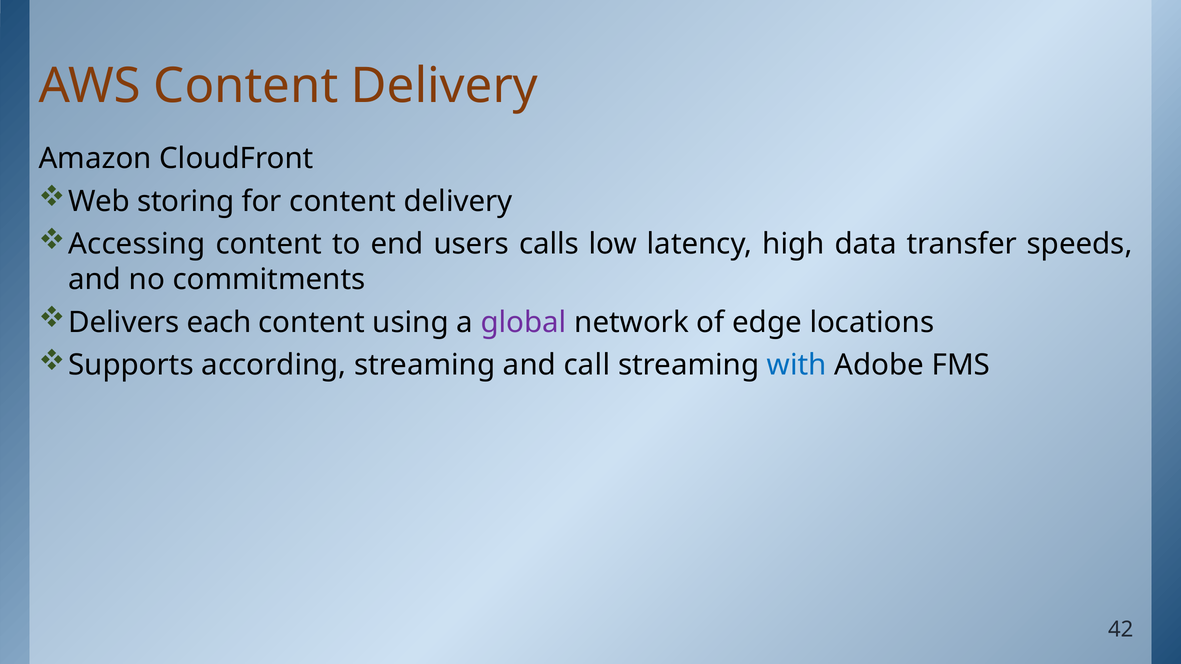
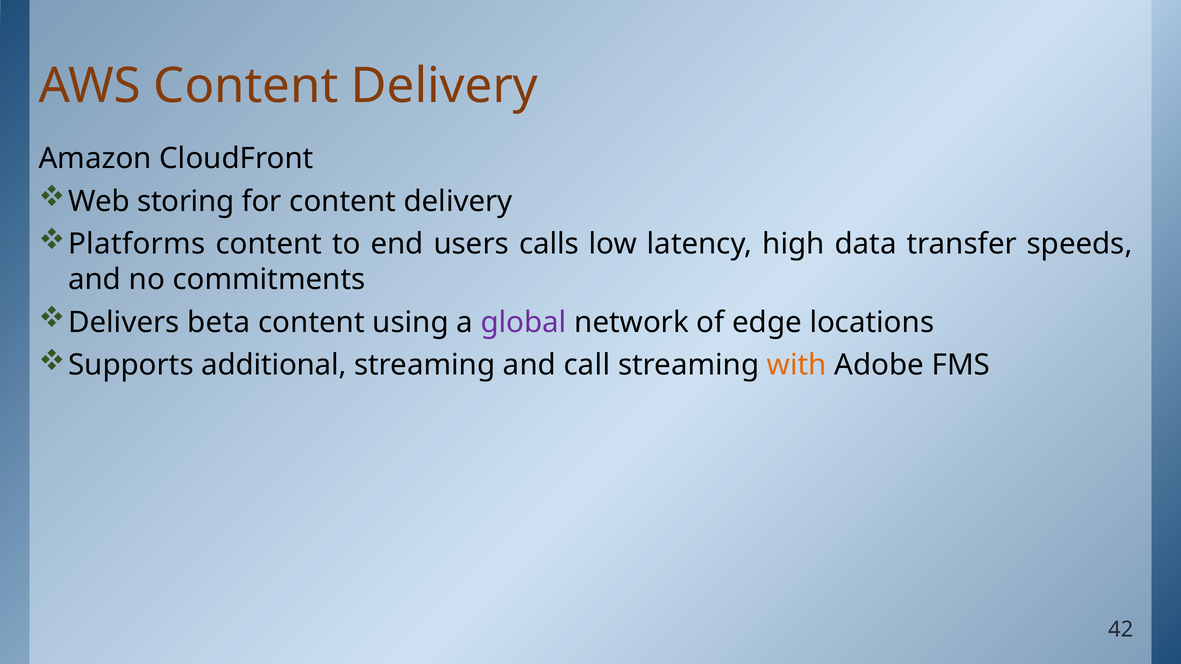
Accessing: Accessing -> Platforms
each: each -> beta
according: according -> additional
with colour: blue -> orange
